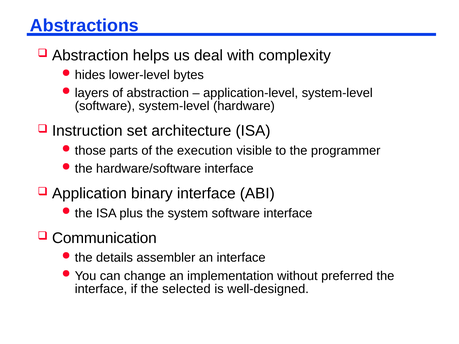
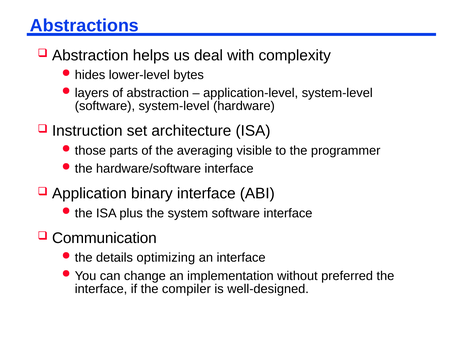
execution: execution -> averaging
assembler: assembler -> optimizing
selected: selected -> compiler
